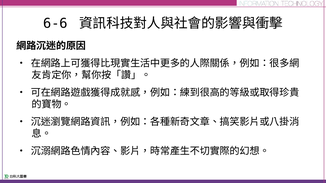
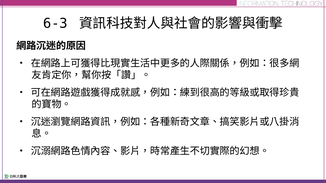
6-6: 6-6 -> 6-3
